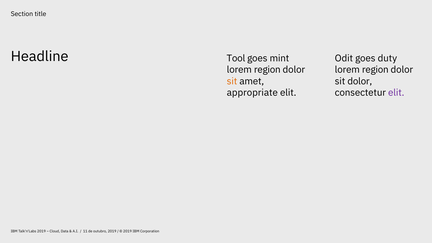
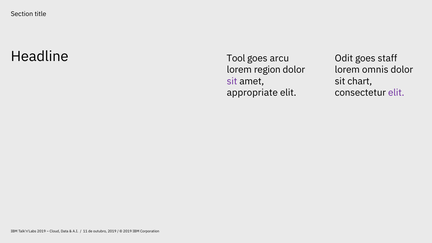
mint: mint -> arcu
duty: duty -> staff
region at (375, 70): region -> omnis
sit at (232, 81) colour: orange -> purple
sit dolor: dolor -> chart
